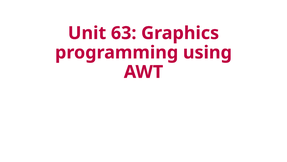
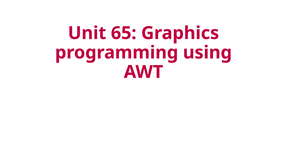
63: 63 -> 65
